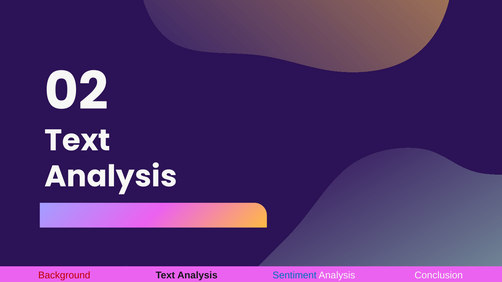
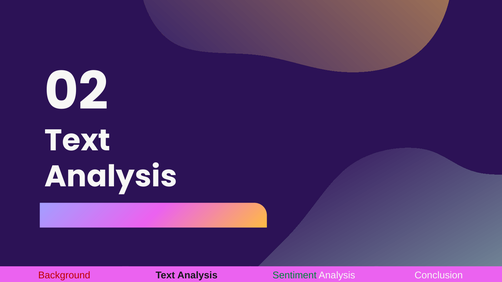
Sentiment colour: blue -> green
